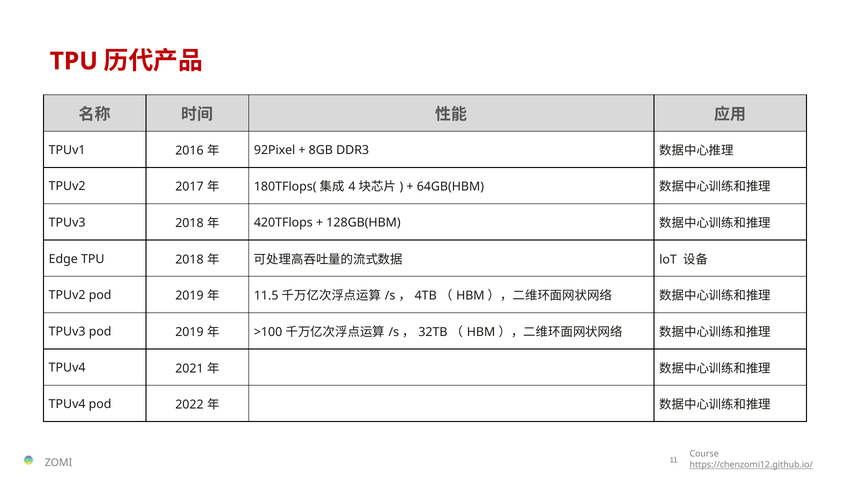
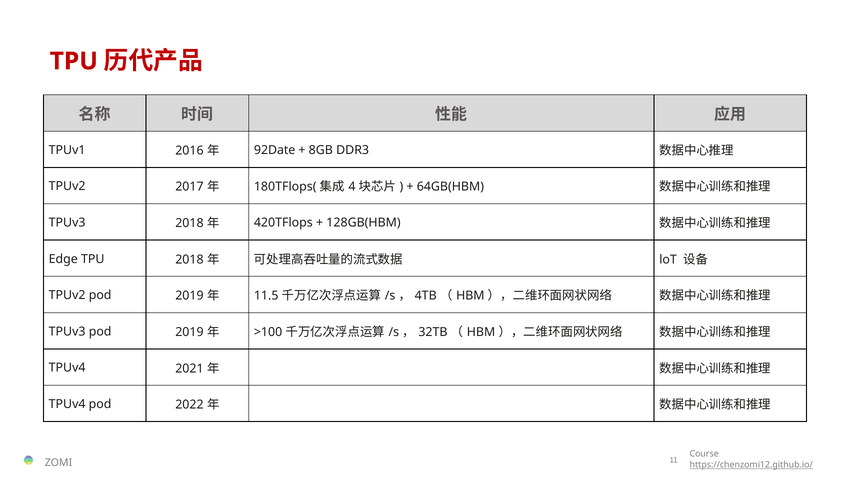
92Pixel: 92Pixel -> 92Date
